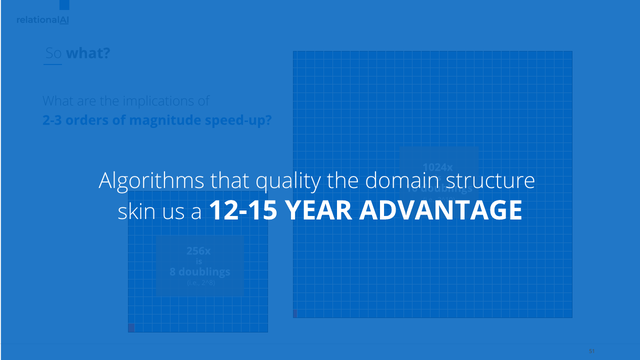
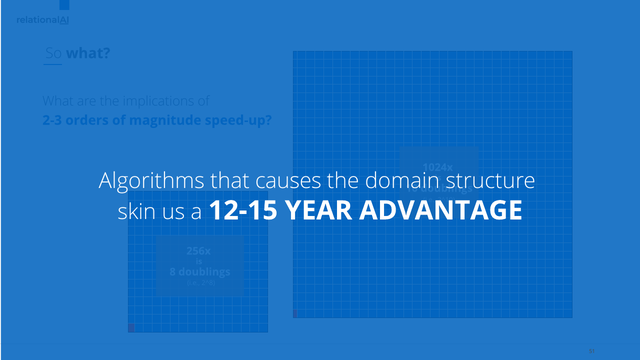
quality: quality -> causes
